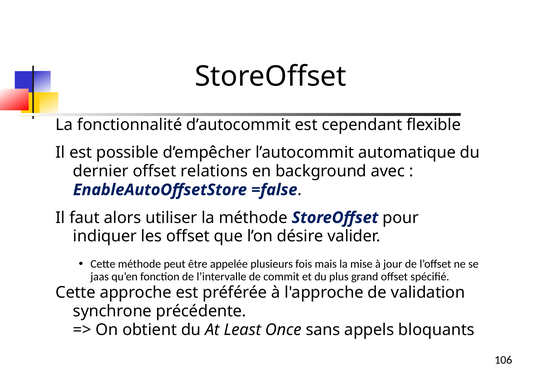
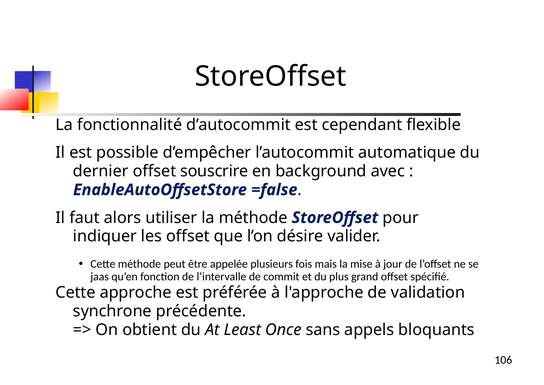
relations: relations -> souscrire
